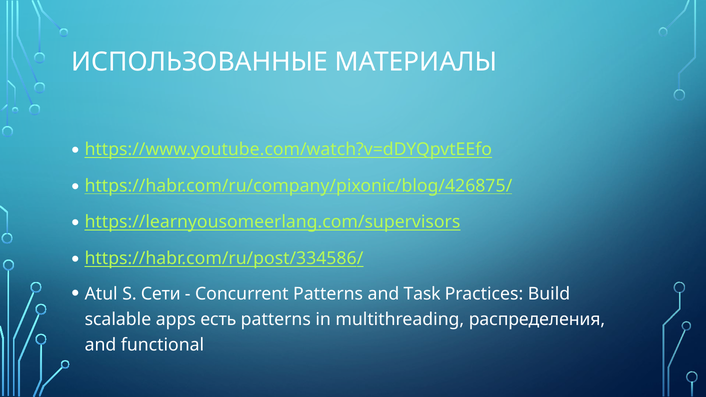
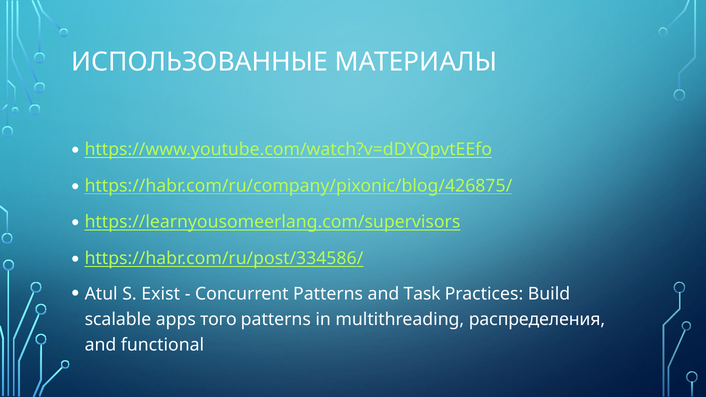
Сети: Сети -> Exist
есть: есть -> того
